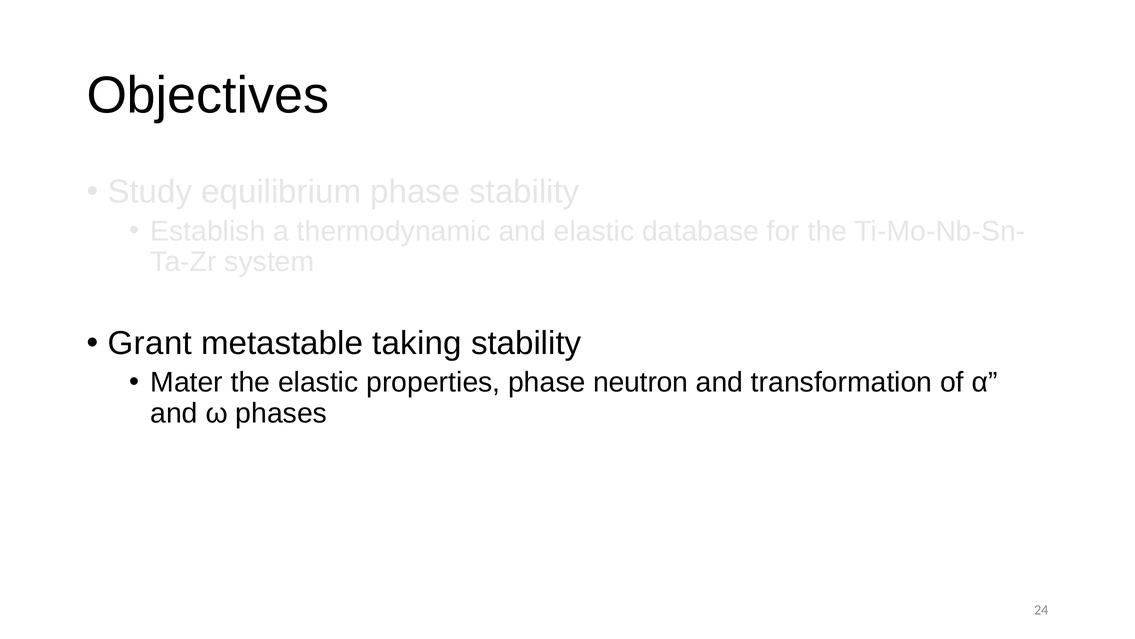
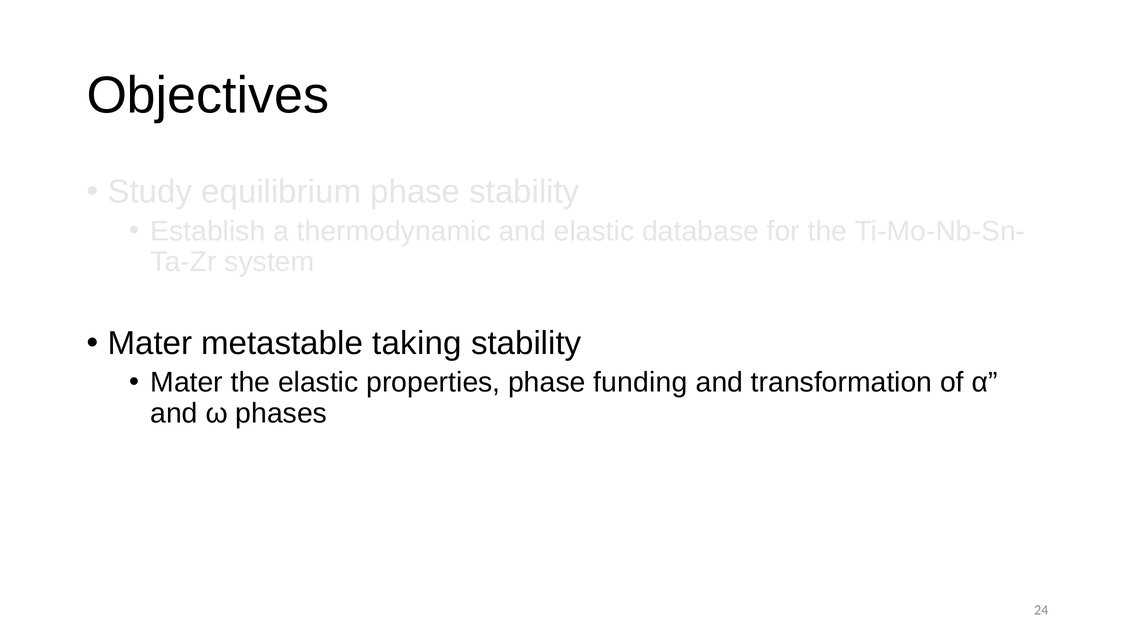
Grant at (150, 343): Grant -> Mater
neutron: neutron -> funding
